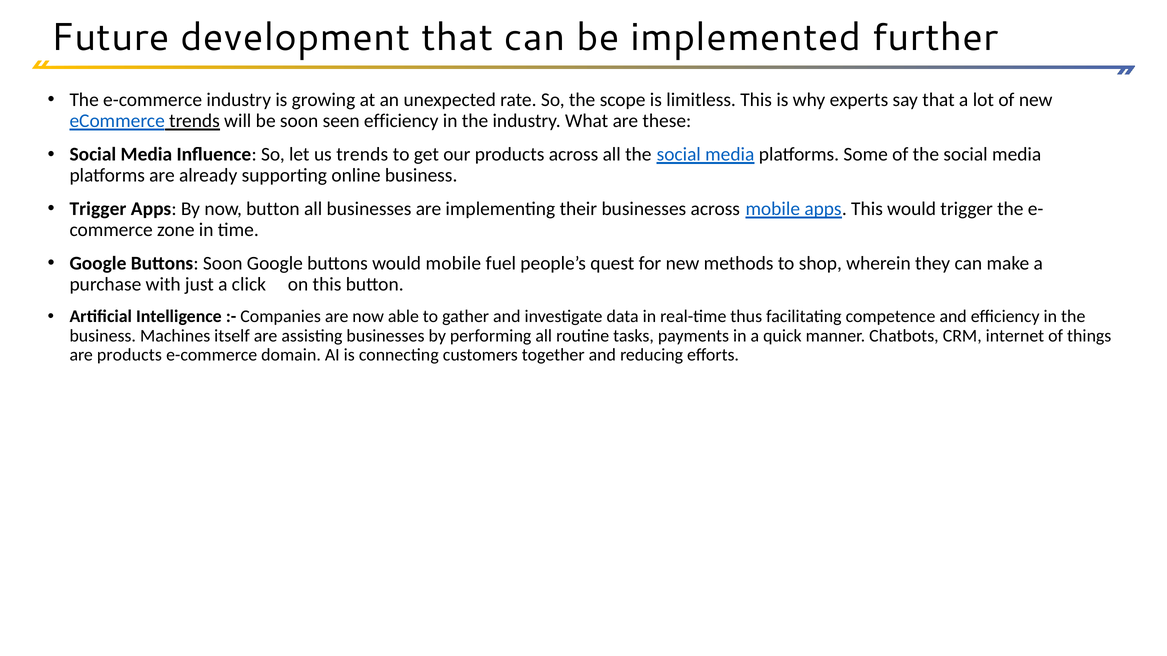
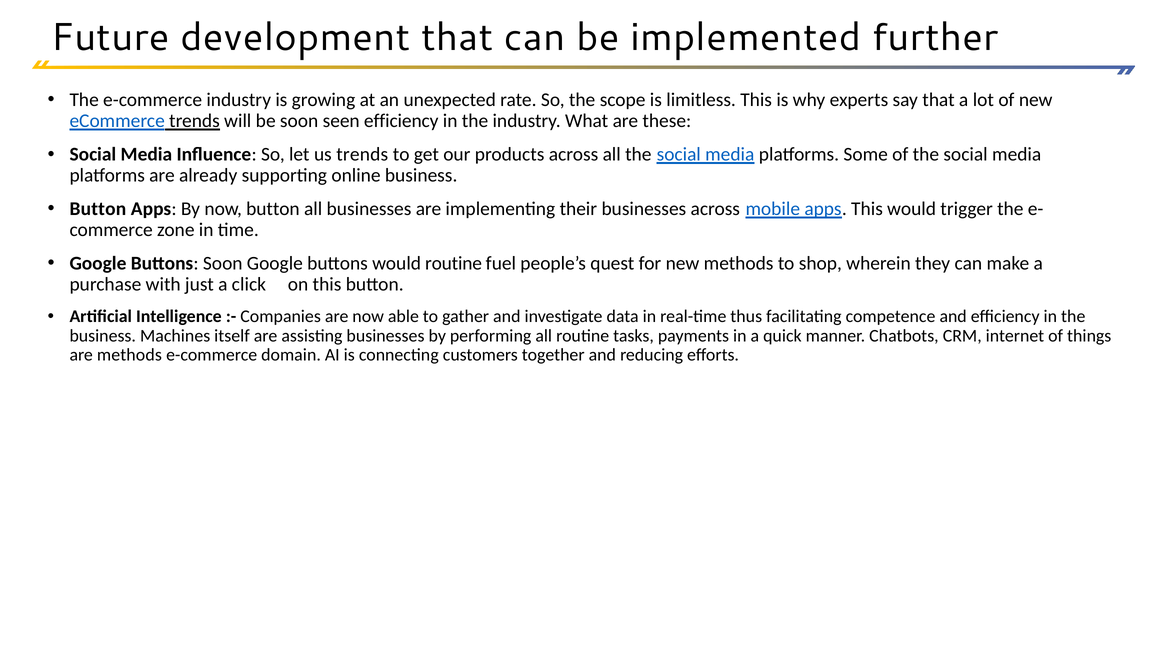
Trigger at (98, 209): Trigger -> Button
would mobile: mobile -> routine
are products: products -> methods
